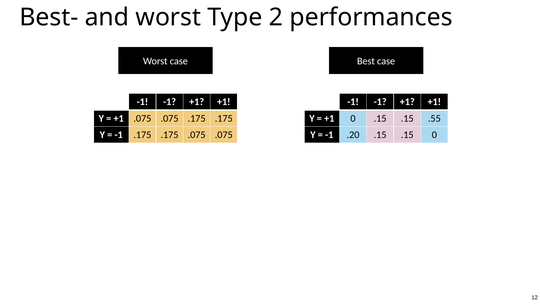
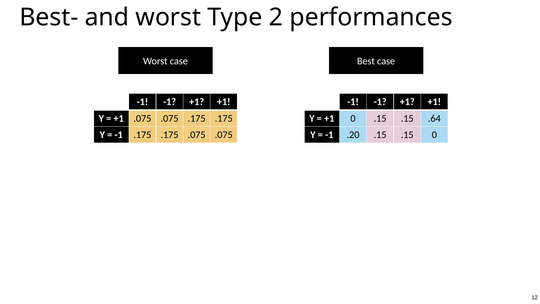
.55: .55 -> .64
